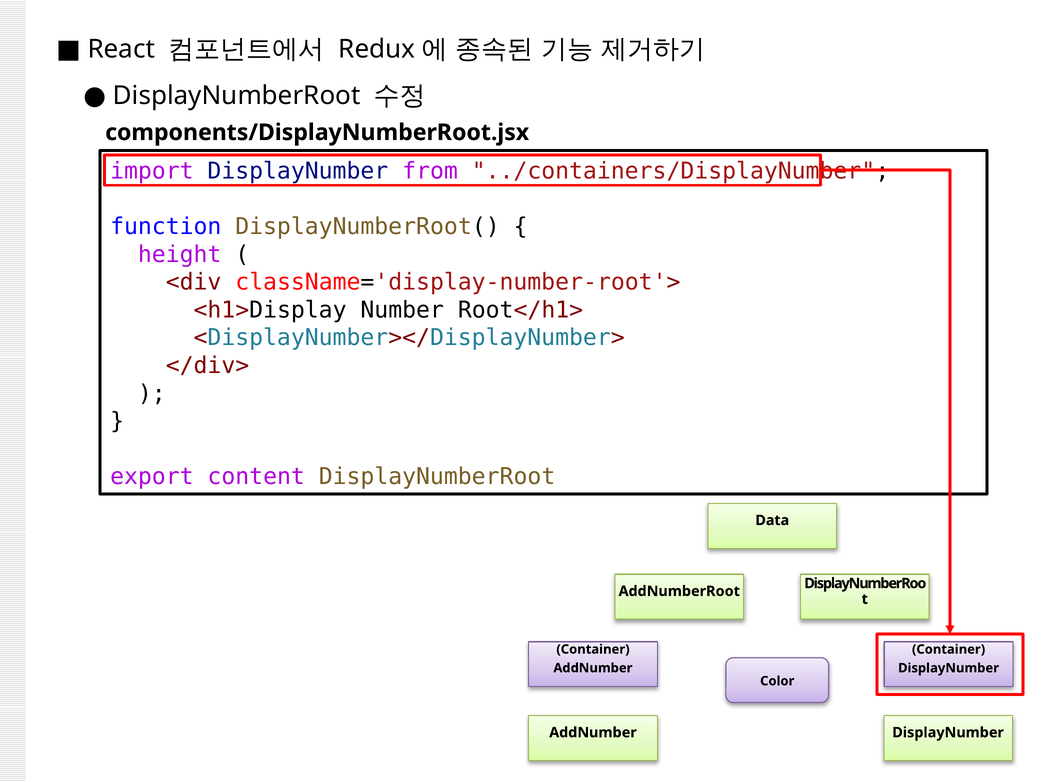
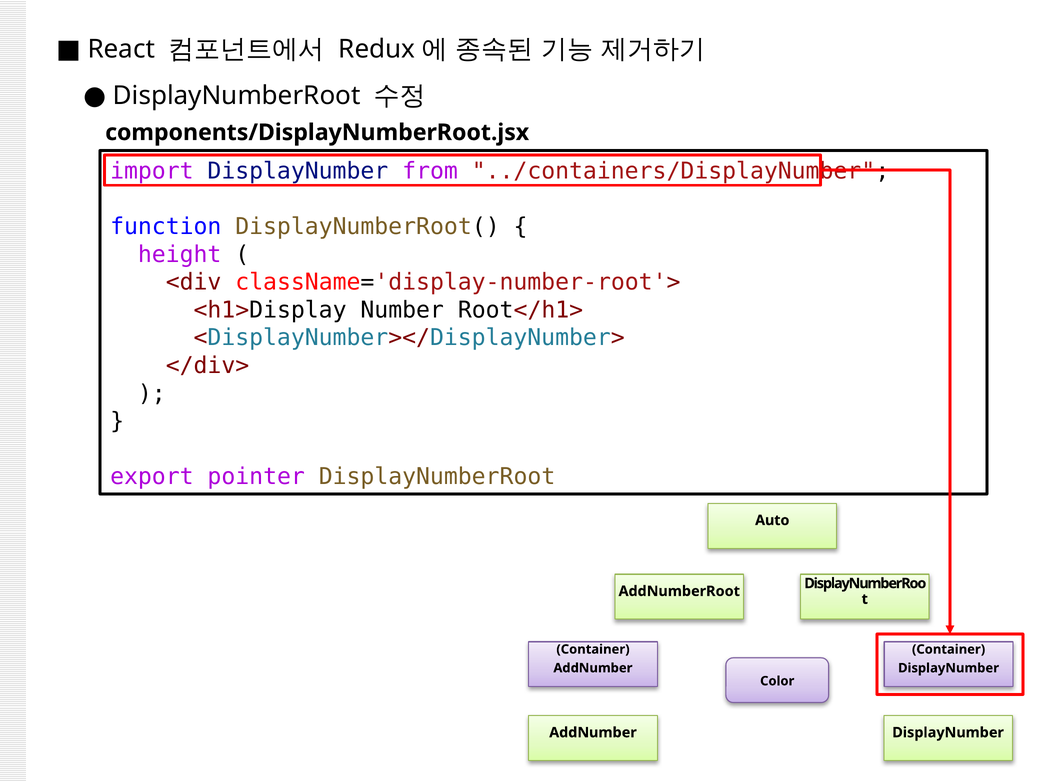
content: content -> pointer
Data: Data -> Auto
